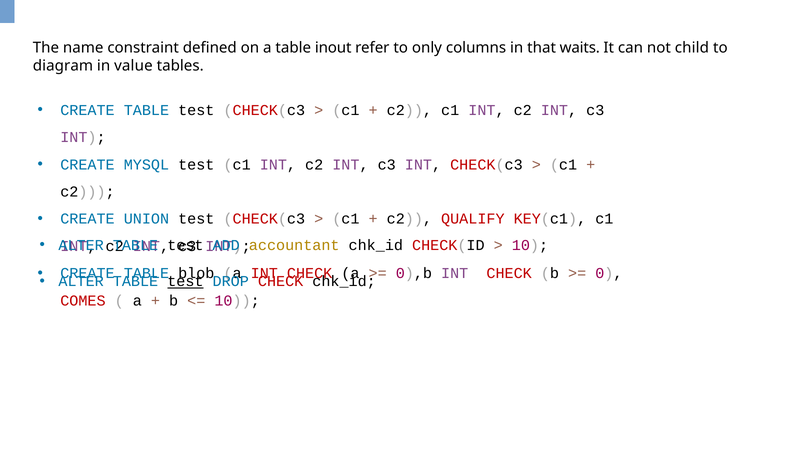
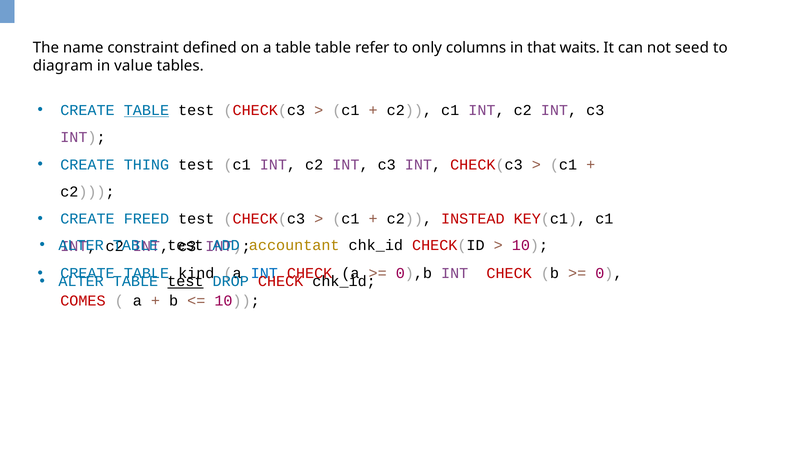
table inout: inout -> table
child: child -> seed
TABLE at (146, 110) underline: none -> present
MYSQL: MYSQL -> THING
UNION: UNION -> FREED
QUALIFY: QUALIFY -> INSTEAD
blob: blob -> kind
INT at (264, 274) colour: red -> blue
